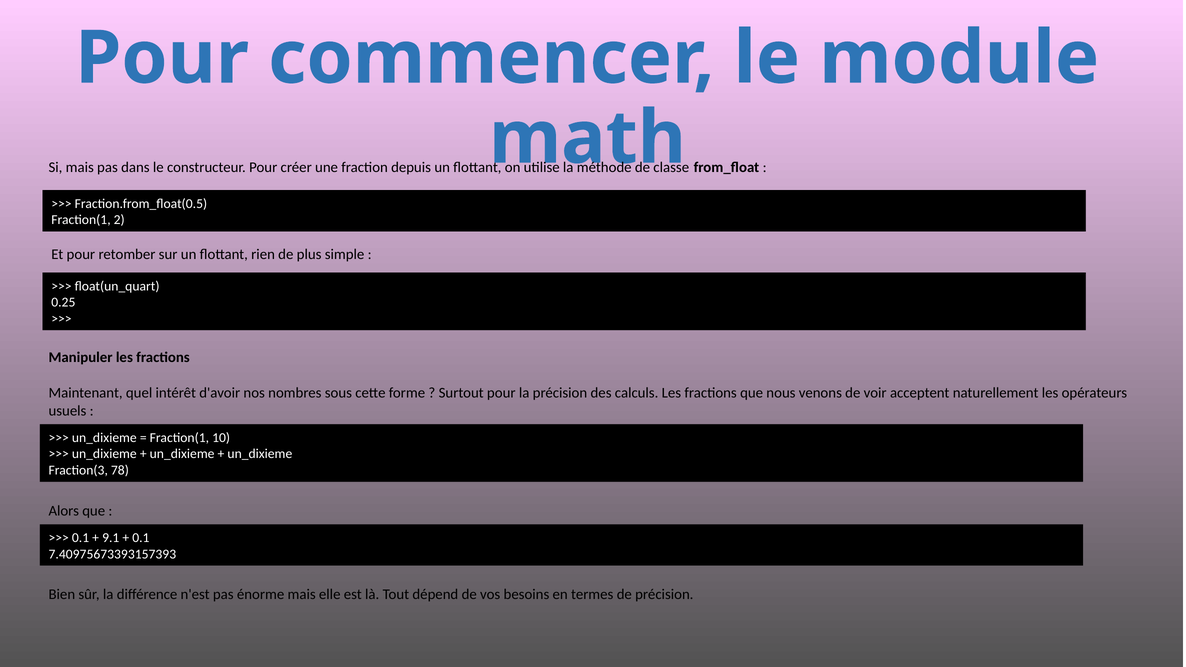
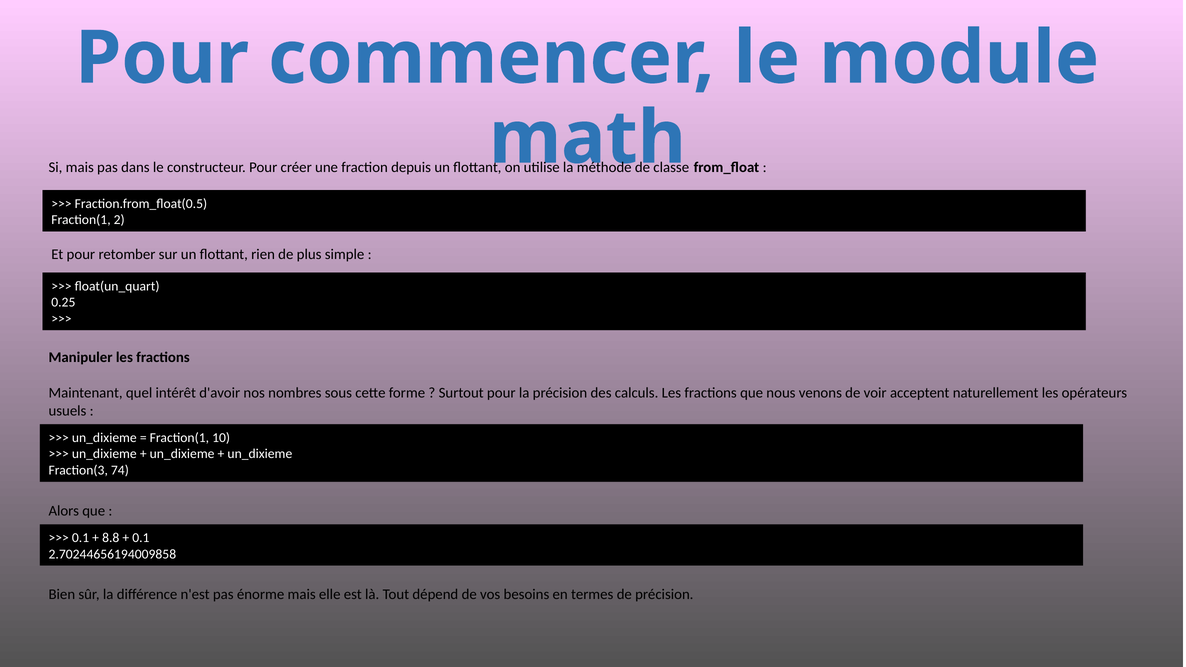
78: 78 -> 74
9.1: 9.1 -> 8.8
7.40975673393157393: 7.40975673393157393 -> 2.70244656194009858
